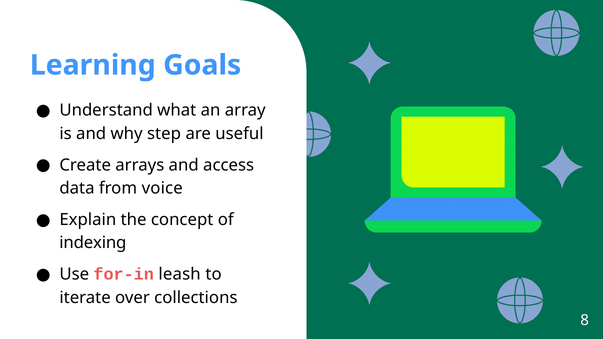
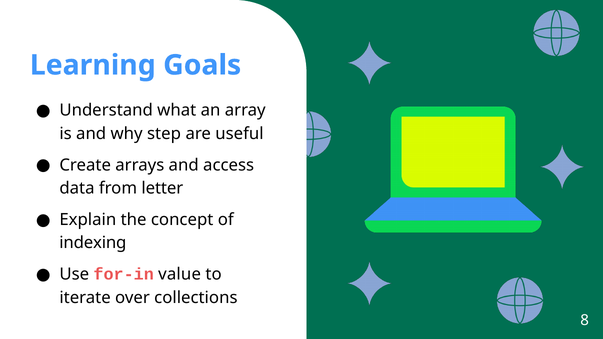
voice: voice -> letter
leash: leash -> value
